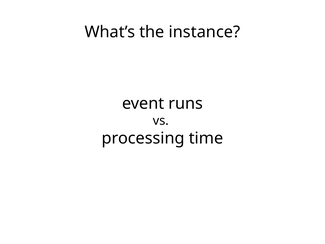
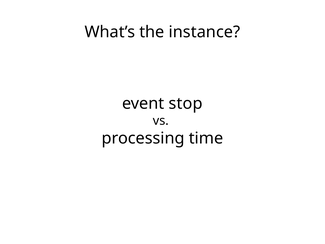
runs: runs -> stop
